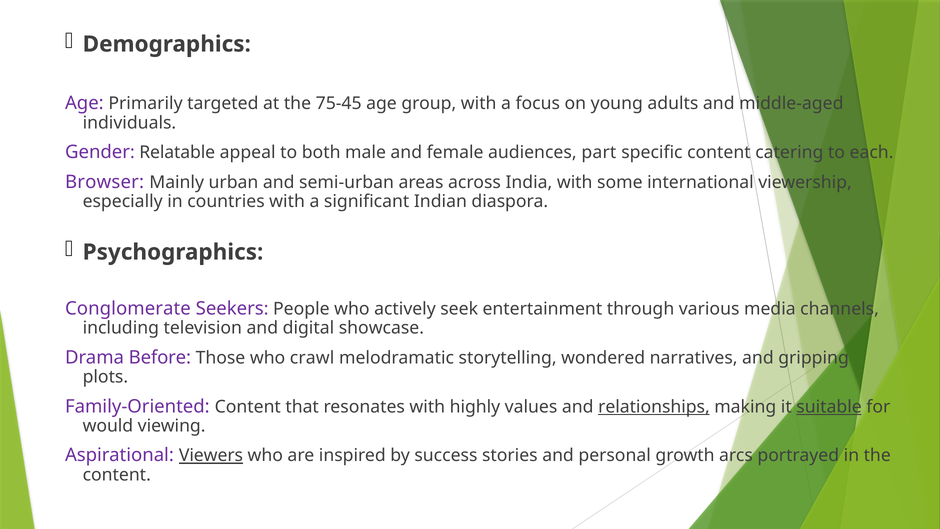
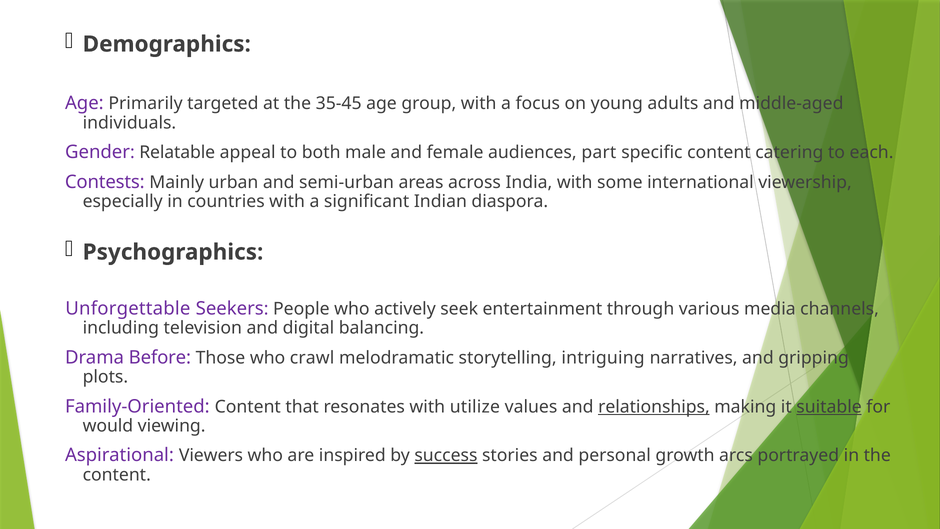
75-45: 75-45 -> 35-45
Browser: Browser -> Contests
Conglomerate: Conglomerate -> Unforgettable
showcase: showcase -> balancing
wondered: wondered -> intriguing
highly: highly -> utilize
Viewers underline: present -> none
success underline: none -> present
